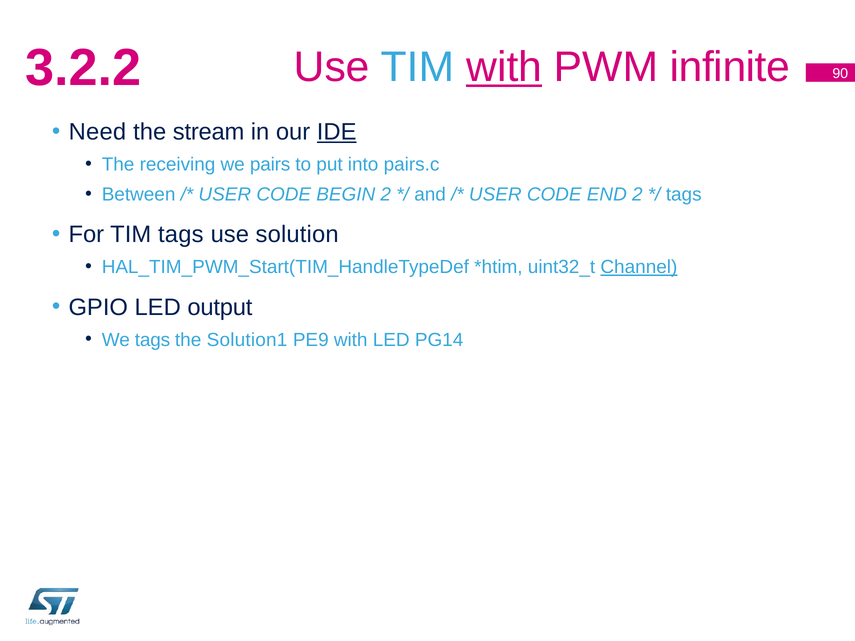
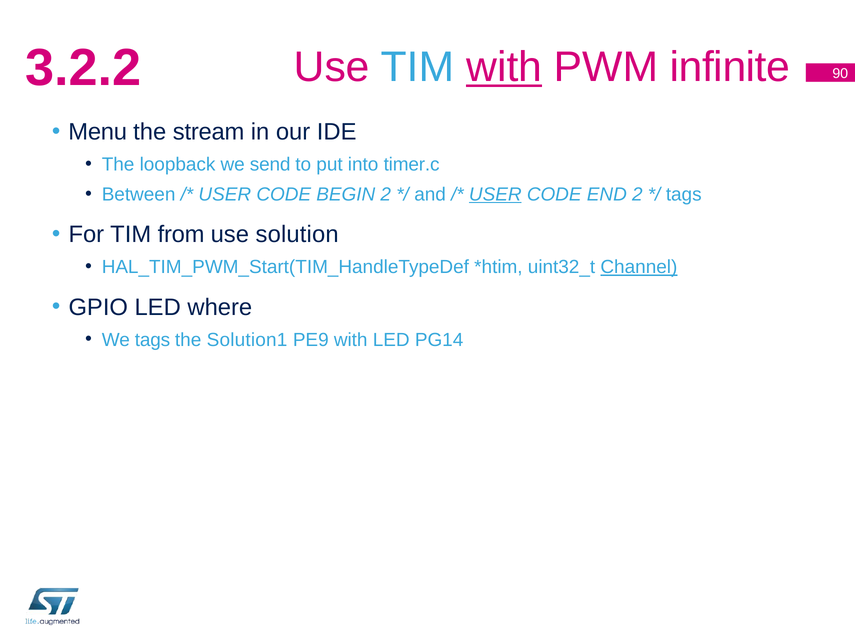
Need: Need -> Menu
IDE underline: present -> none
receiving: receiving -> loopback
pairs: pairs -> send
pairs.c: pairs.c -> timer.c
USER at (495, 194) underline: none -> present
TIM tags: tags -> from
output: output -> where
